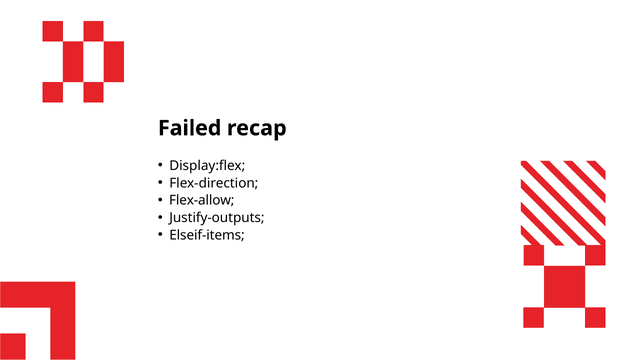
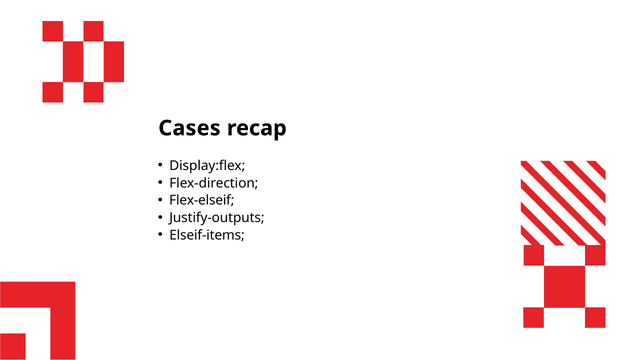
Failed: Failed -> Cases
Flex-allow: Flex-allow -> Flex-elseif
